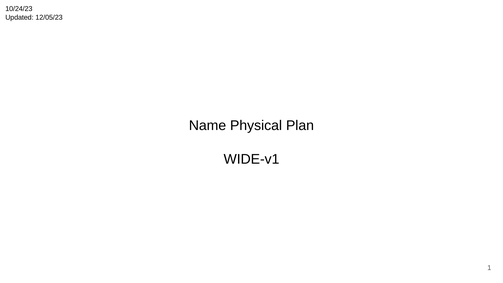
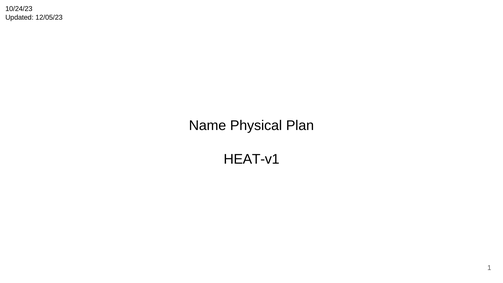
WIDE-v1: WIDE-v1 -> HEAT-v1
